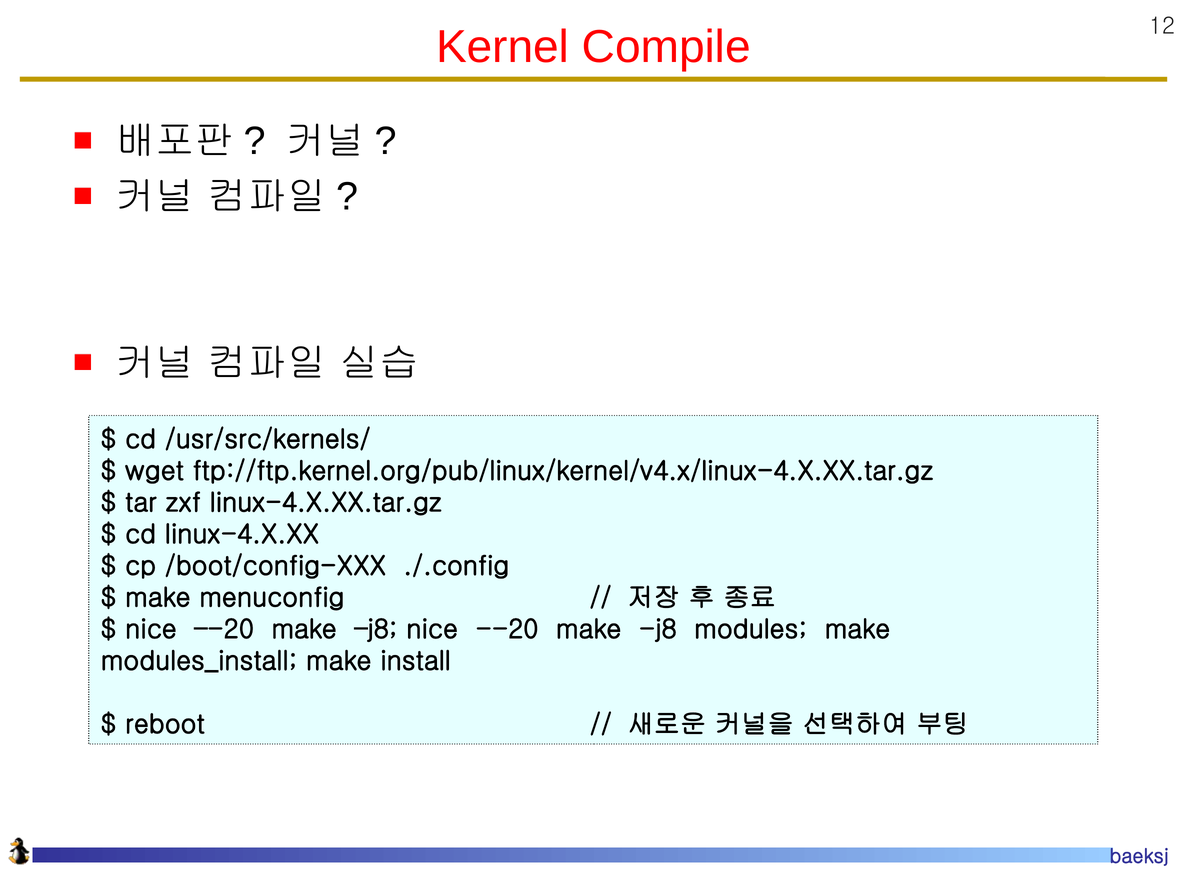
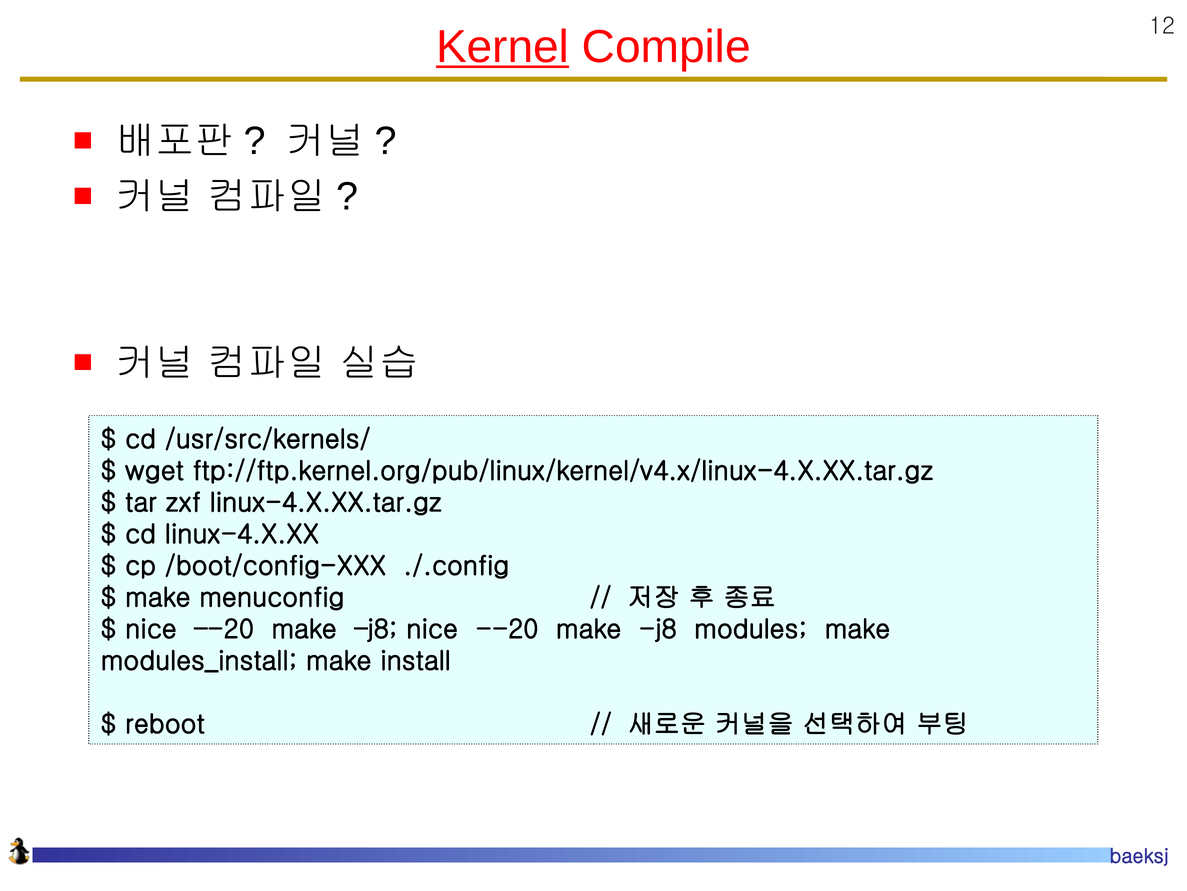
Kernel underline: none -> present
